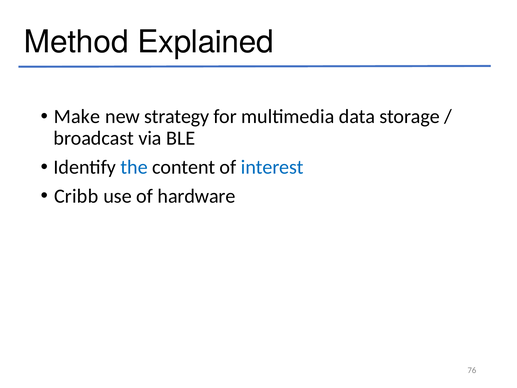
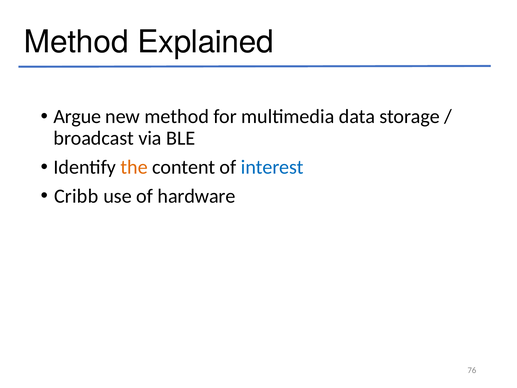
Make: Make -> Argue
new strategy: strategy -> method
the colour: blue -> orange
